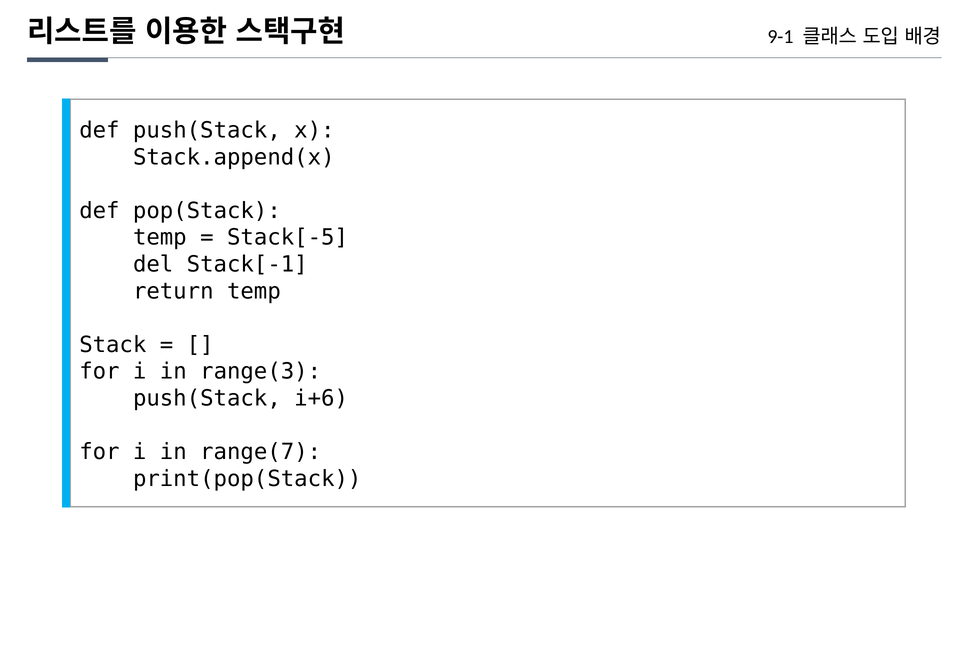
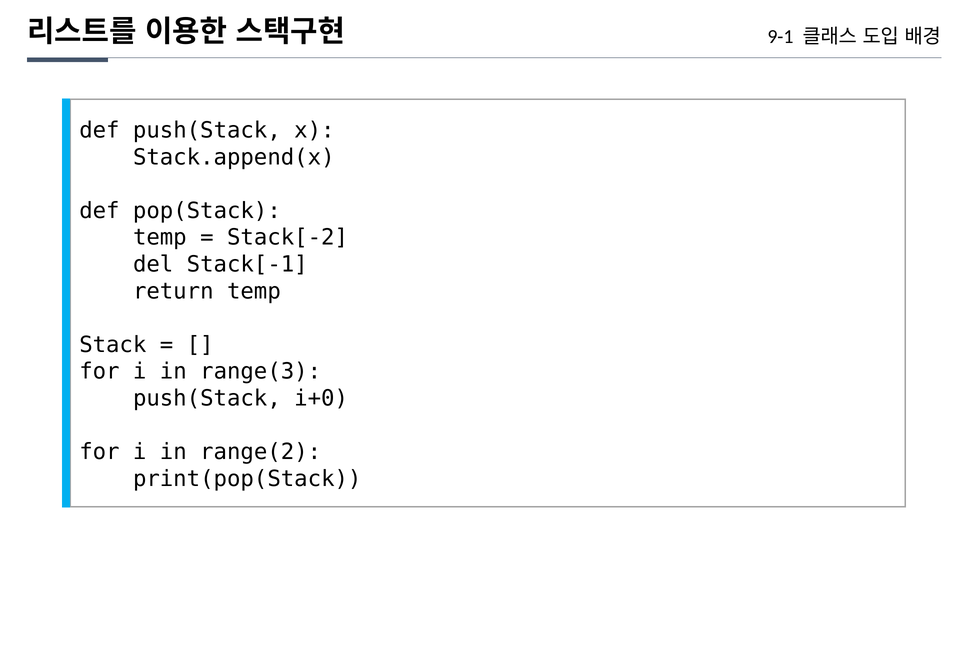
Stack[-5: Stack[-5 -> Stack[-2
i+6: i+6 -> i+0
range(7: range(7 -> range(2
